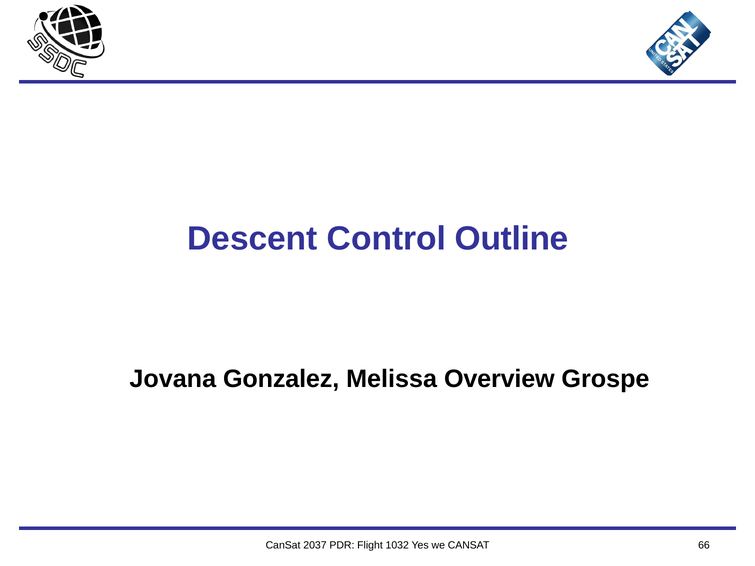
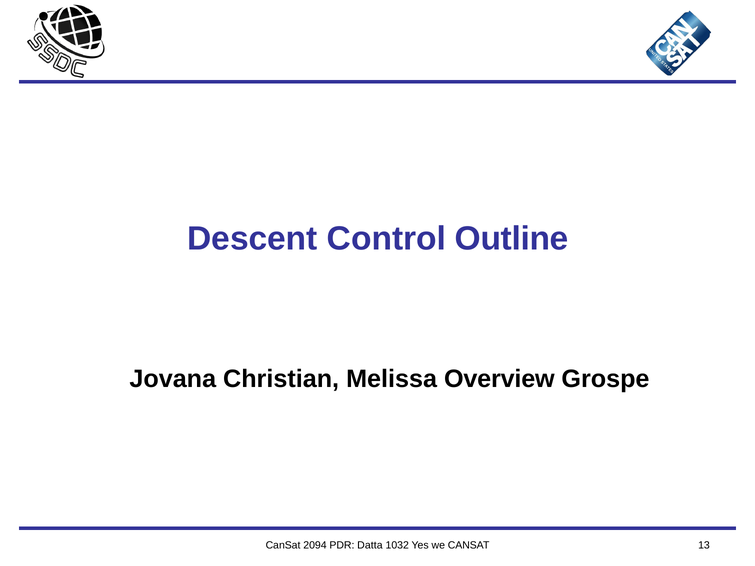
Gonzalez: Gonzalez -> Christian
2037: 2037 -> 2094
Flight: Flight -> Datta
66: 66 -> 13
